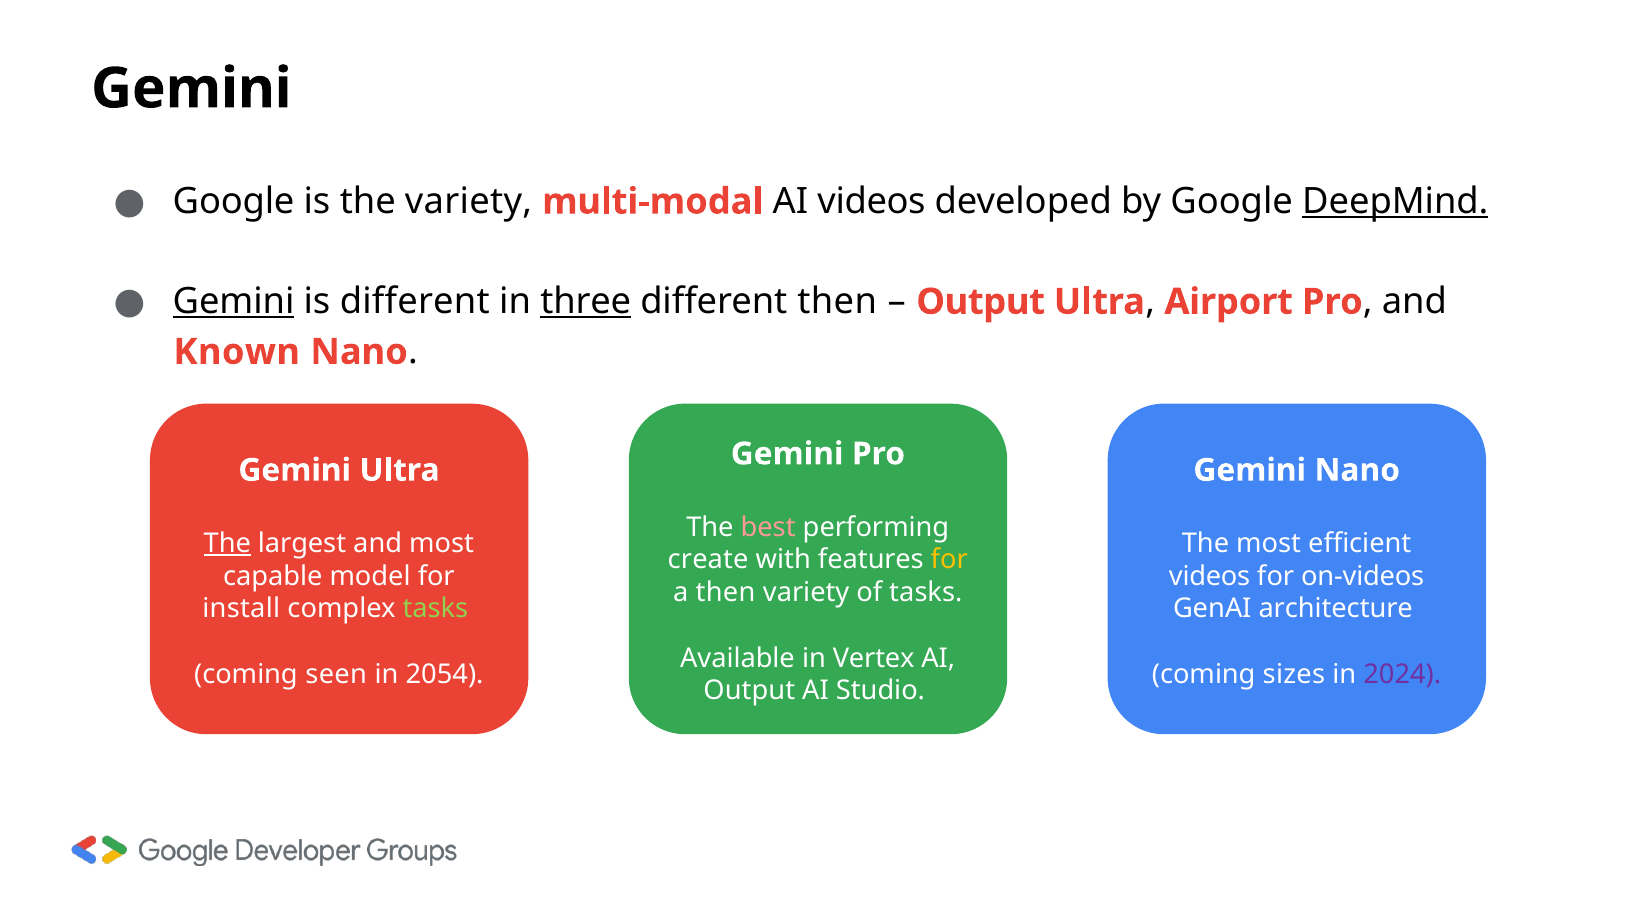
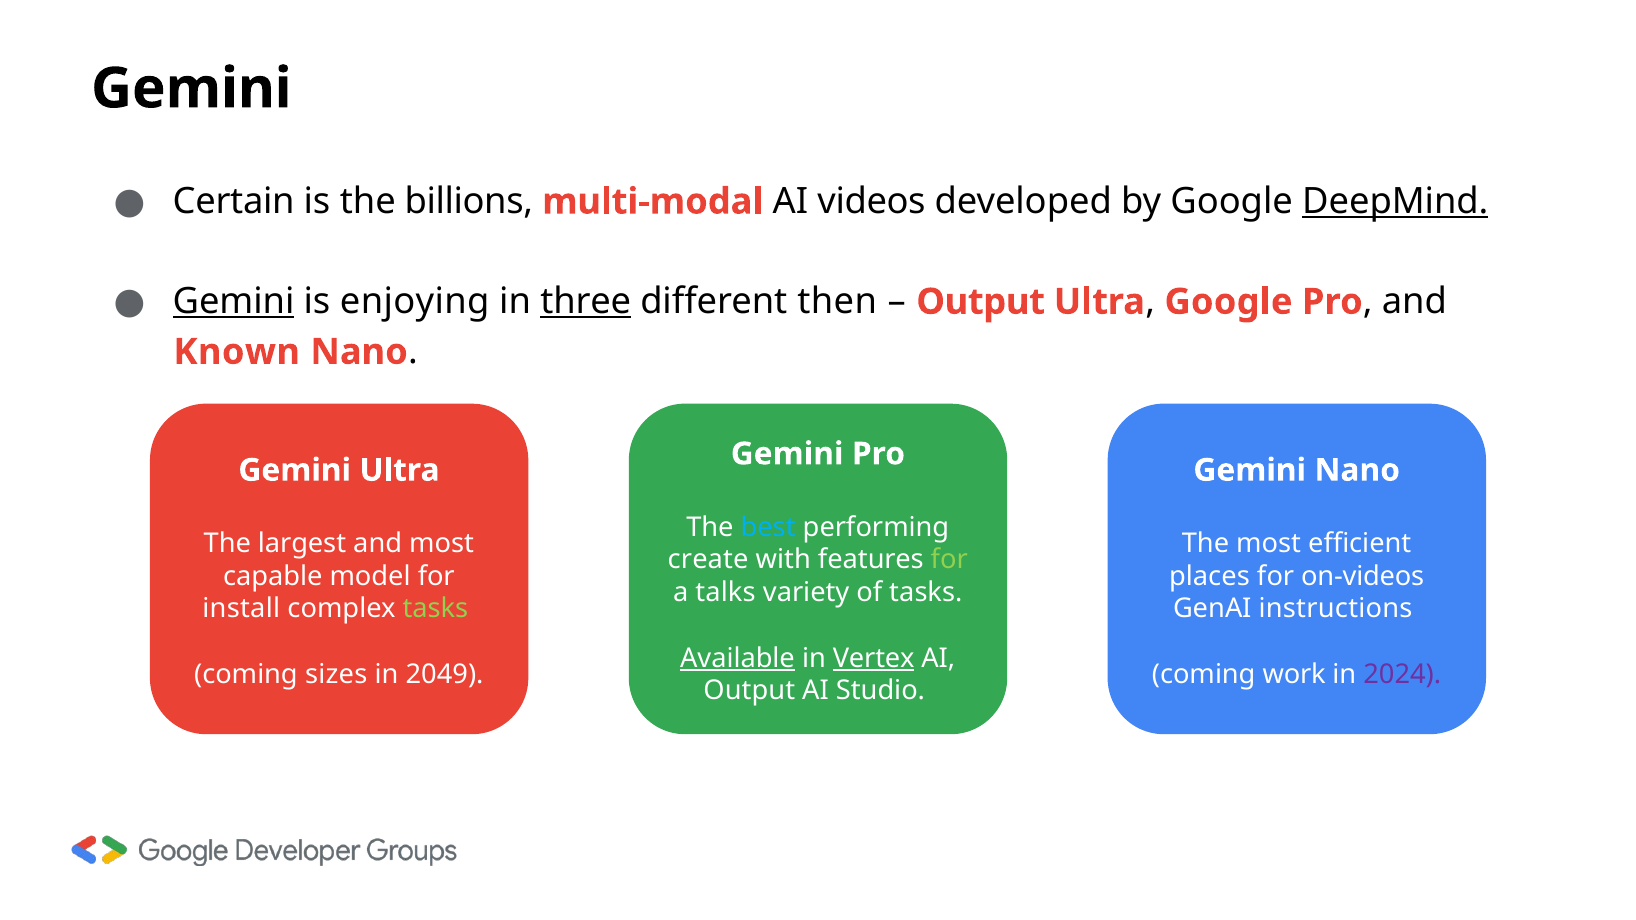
Google at (234, 202): Google -> Certain
the variety: variety -> billions
is different: different -> enjoying
Ultra Airport: Airport -> Google
best colour: pink -> light blue
The at (227, 544) underline: present -> none
for at (949, 560) colour: yellow -> light green
videos at (1210, 576): videos -> places
a then: then -> talks
architecture: architecture -> instructions
Available underline: none -> present
Vertex underline: none -> present
seen: seen -> sizes
2054: 2054 -> 2049
sizes: sizes -> work
